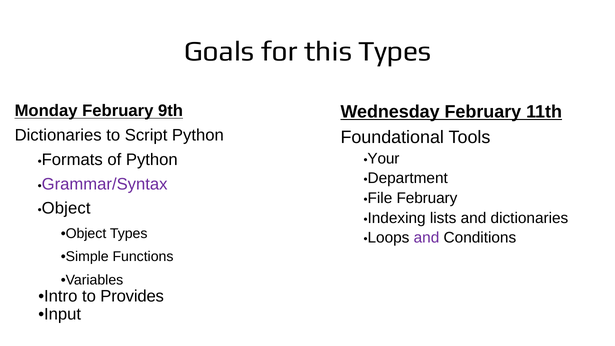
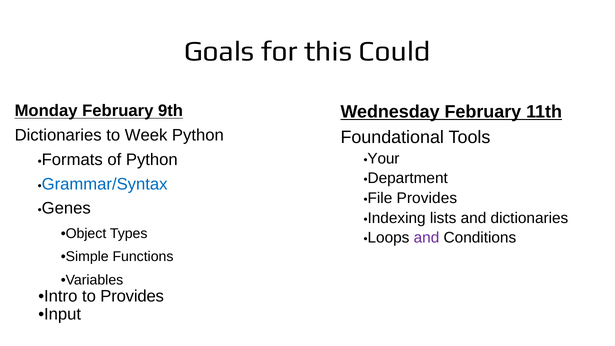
this Types: Types -> Could
Script: Script -> Week
Grammar/Syntax colour: purple -> blue
File February: February -> Provides
Object at (66, 208): Object -> Genes
